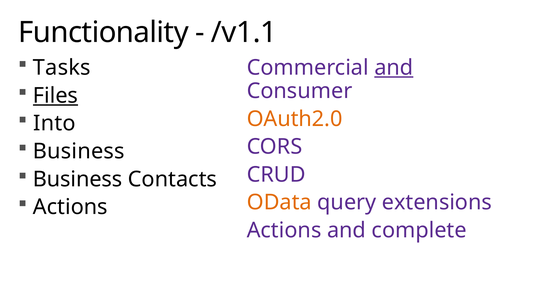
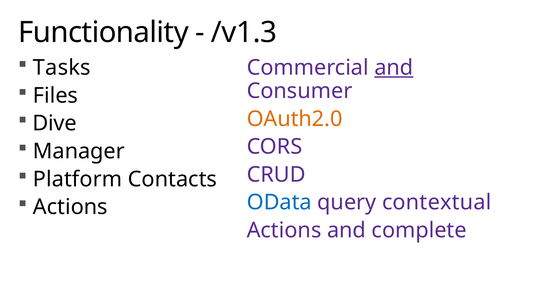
/v1.1: /v1.1 -> /v1.3
Files underline: present -> none
Into: Into -> Dive
Business at (79, 151): Business -> Manager
Business at (78, 179): Business -> Platform
OData colour: orange -> blue
extensions: extensions -> contextual
